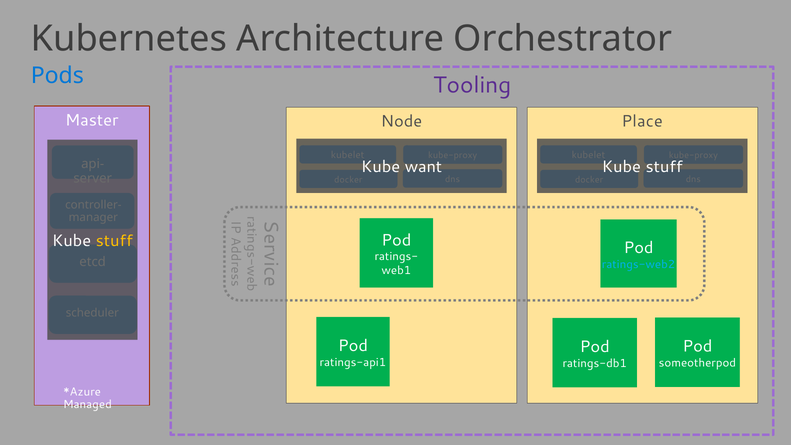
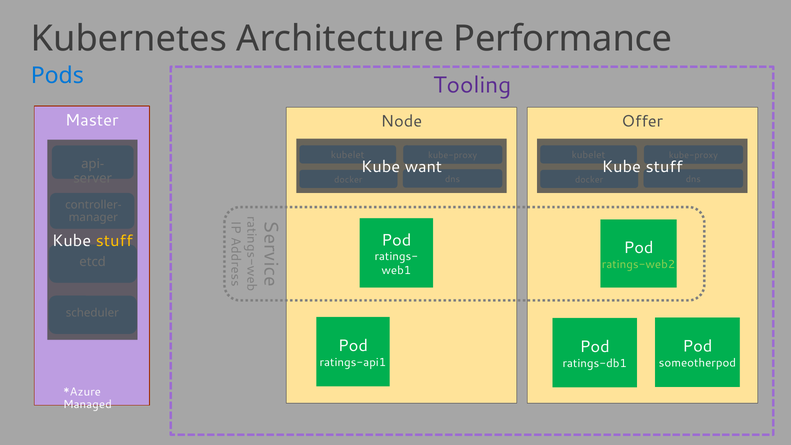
Orchestrator: Orchestrator -> Performance
Place: Place -> Offer
ratings-web2 colour: light blue -> light green
